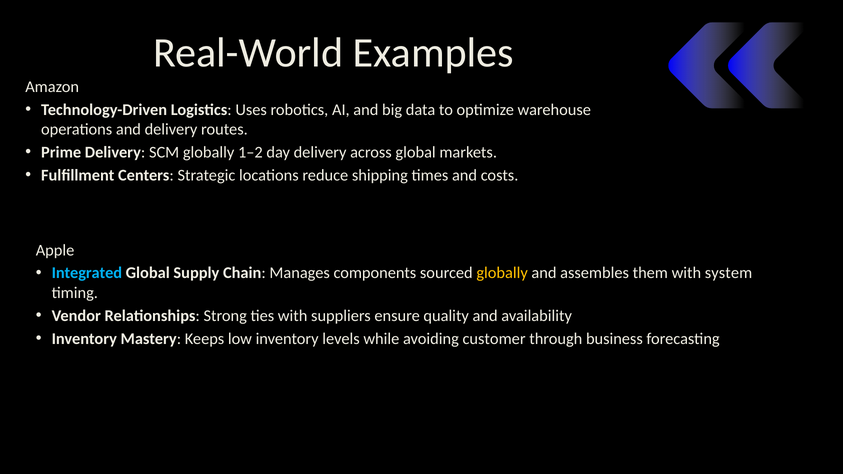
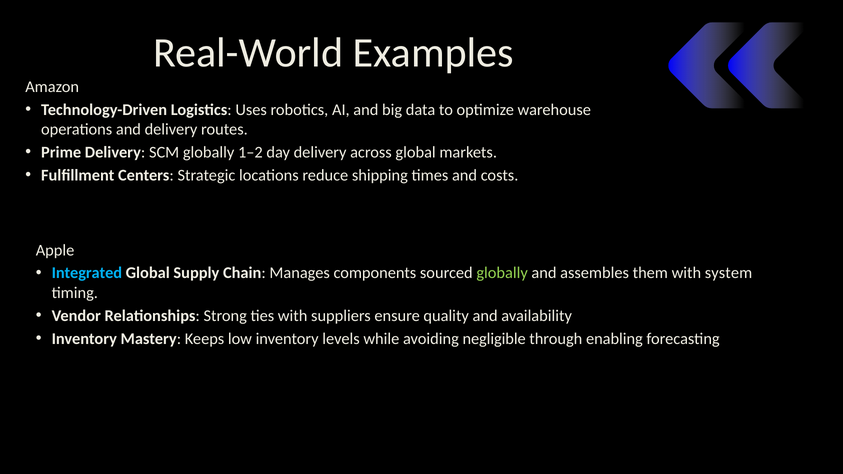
globally at (502, 273) colour: yellow -> light green
customer: customer -> negligible
business: business -> enabling
